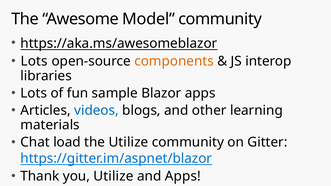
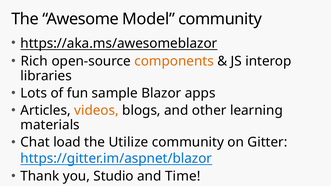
Lots at (34, 61): Lots -> Rich
videos colour: blue -> orange
you Utilize: Utilize -> Studio
and Apps: Apps -> Time
